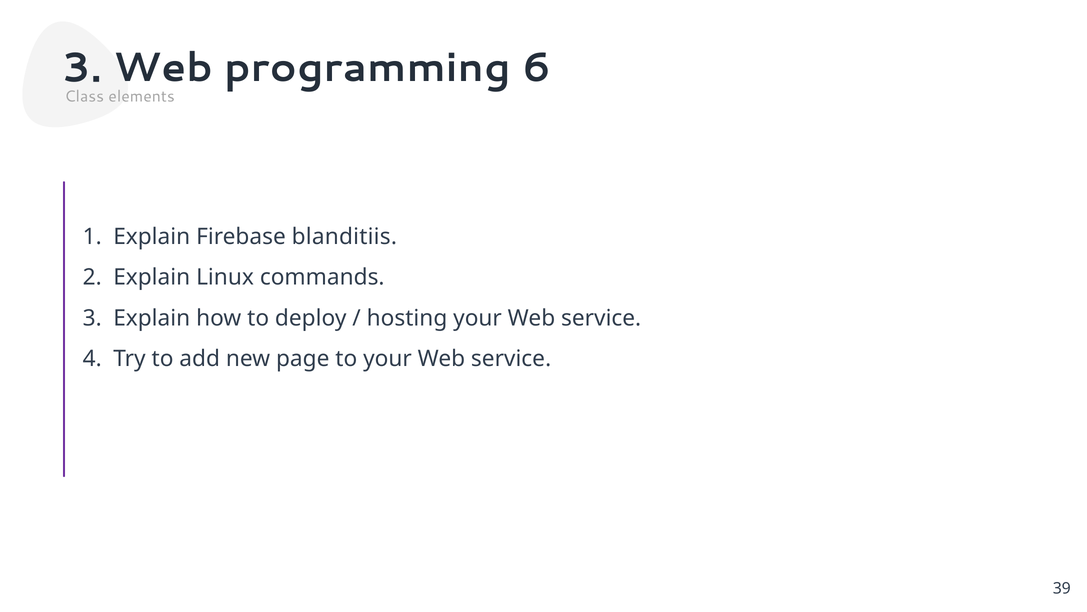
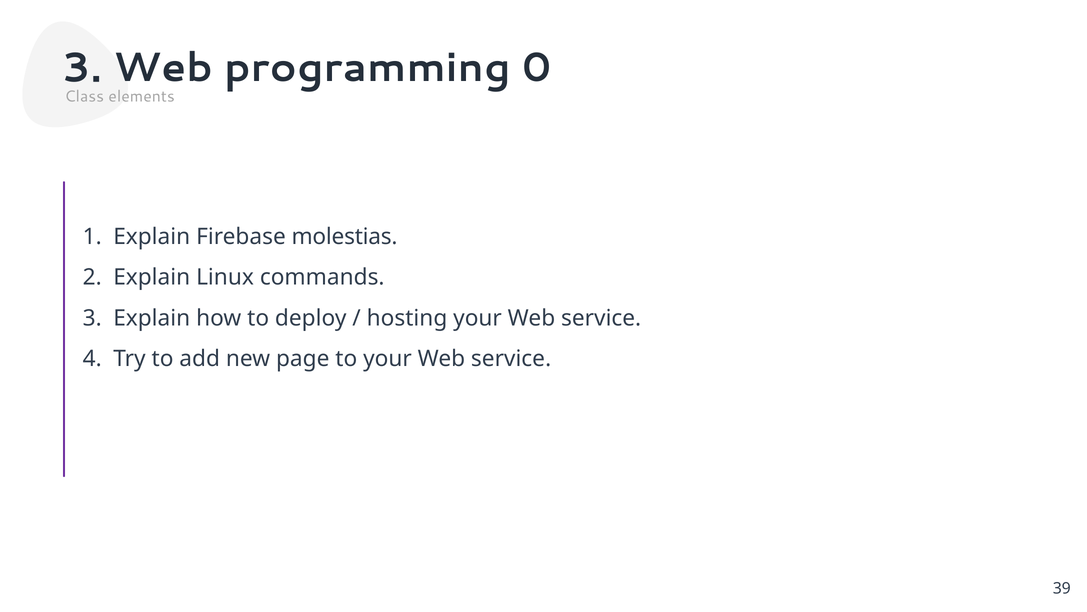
6: 6 -> 0
blanditiis: blanditiis -> molestias
